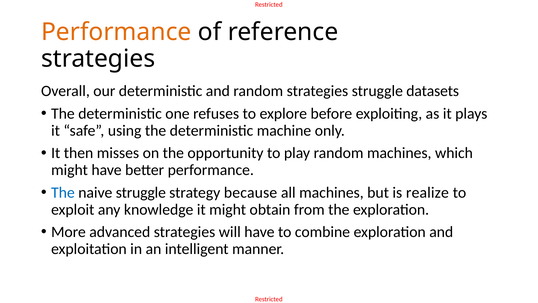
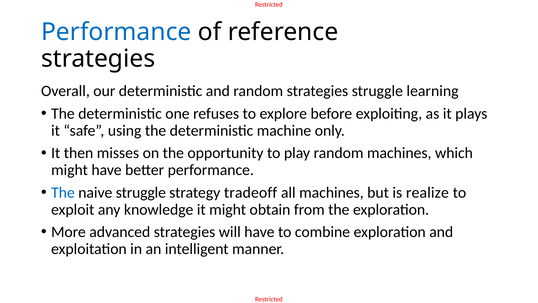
Performance at (116, 32) colour: orange -> blue
datasets: datasets -> learning
because: because -> tradeoff
